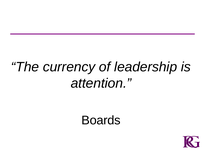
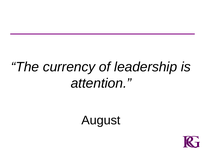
Boards: Boards -> August
